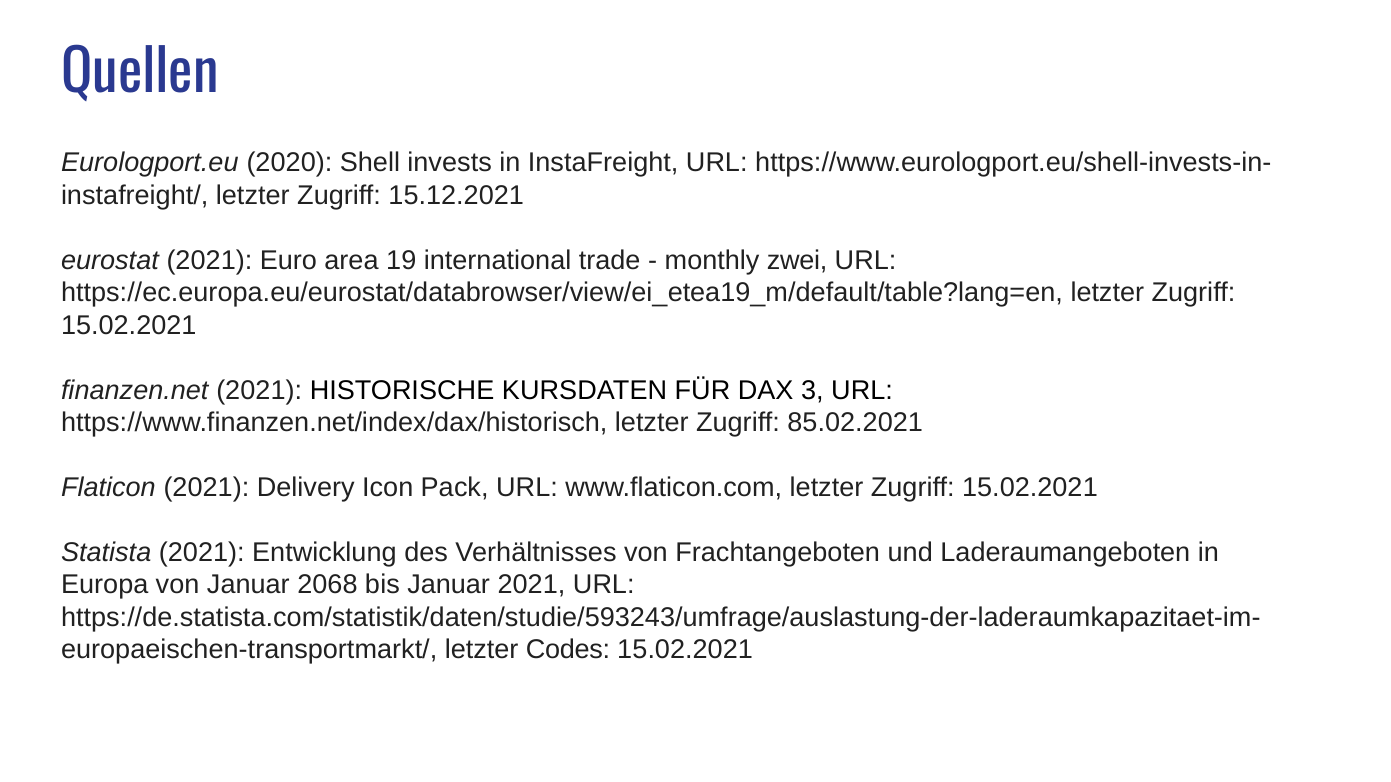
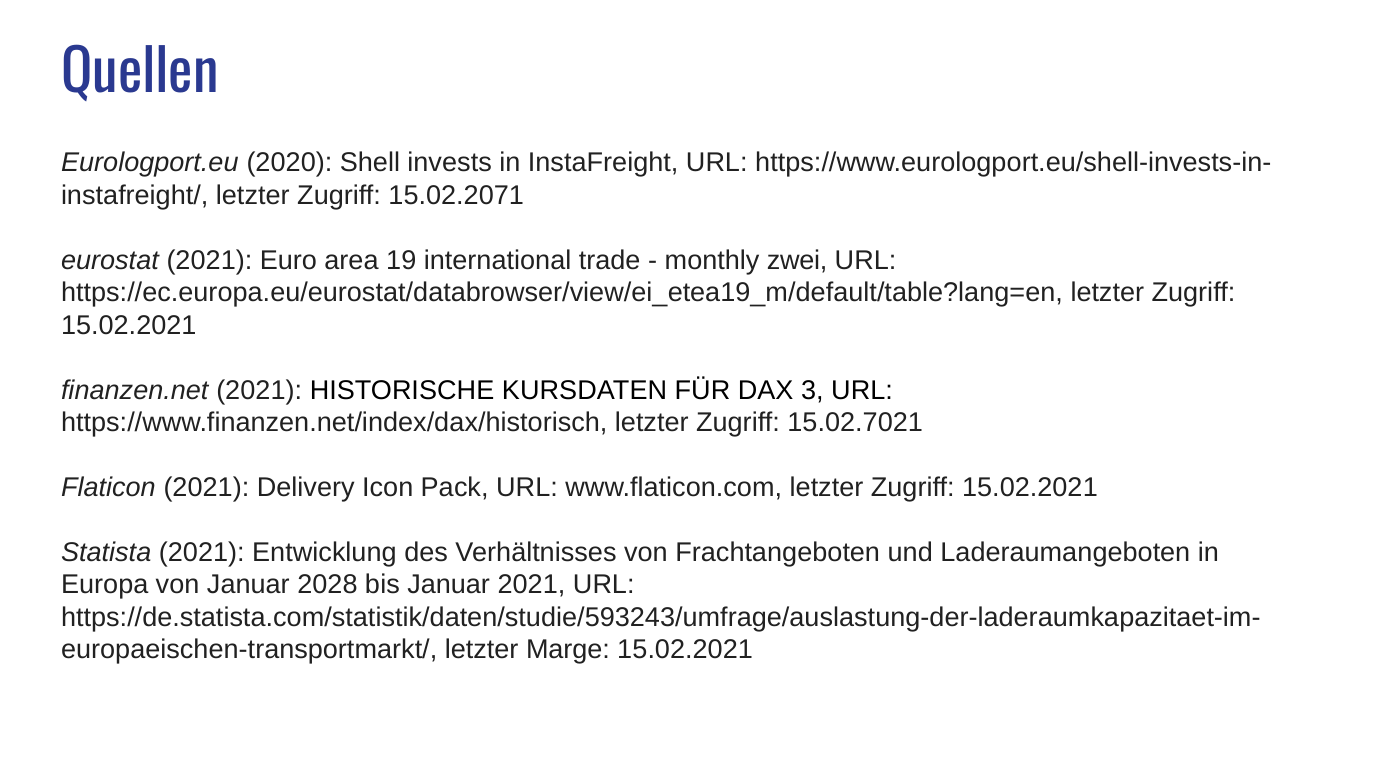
15.12.2021: 15.12.2021 -> 15.02.2071
85.02.2021: 85.02.2021 -> 15.02.7021
2068: 2068 -> 2028
Codes: Codes -> Marge
